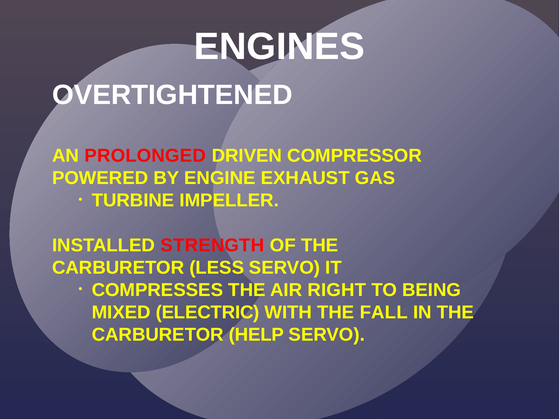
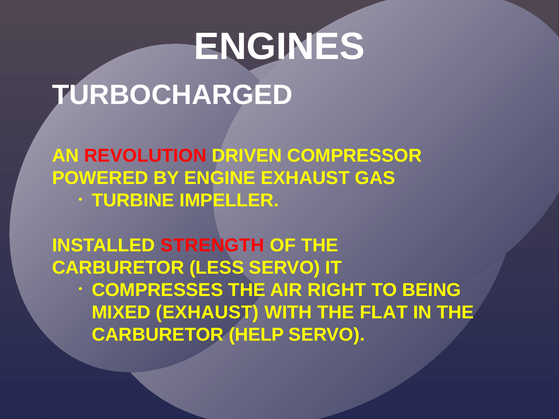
OVERTIGHTENED: OVERTIGHTENED -> TURBOCHARGED
PROLONGED: PROLONGED -> REVOLUTION
MIXED ELECTRIC: ELECTRIC -> EXHAUST
FALL: FALL -> FLAT
